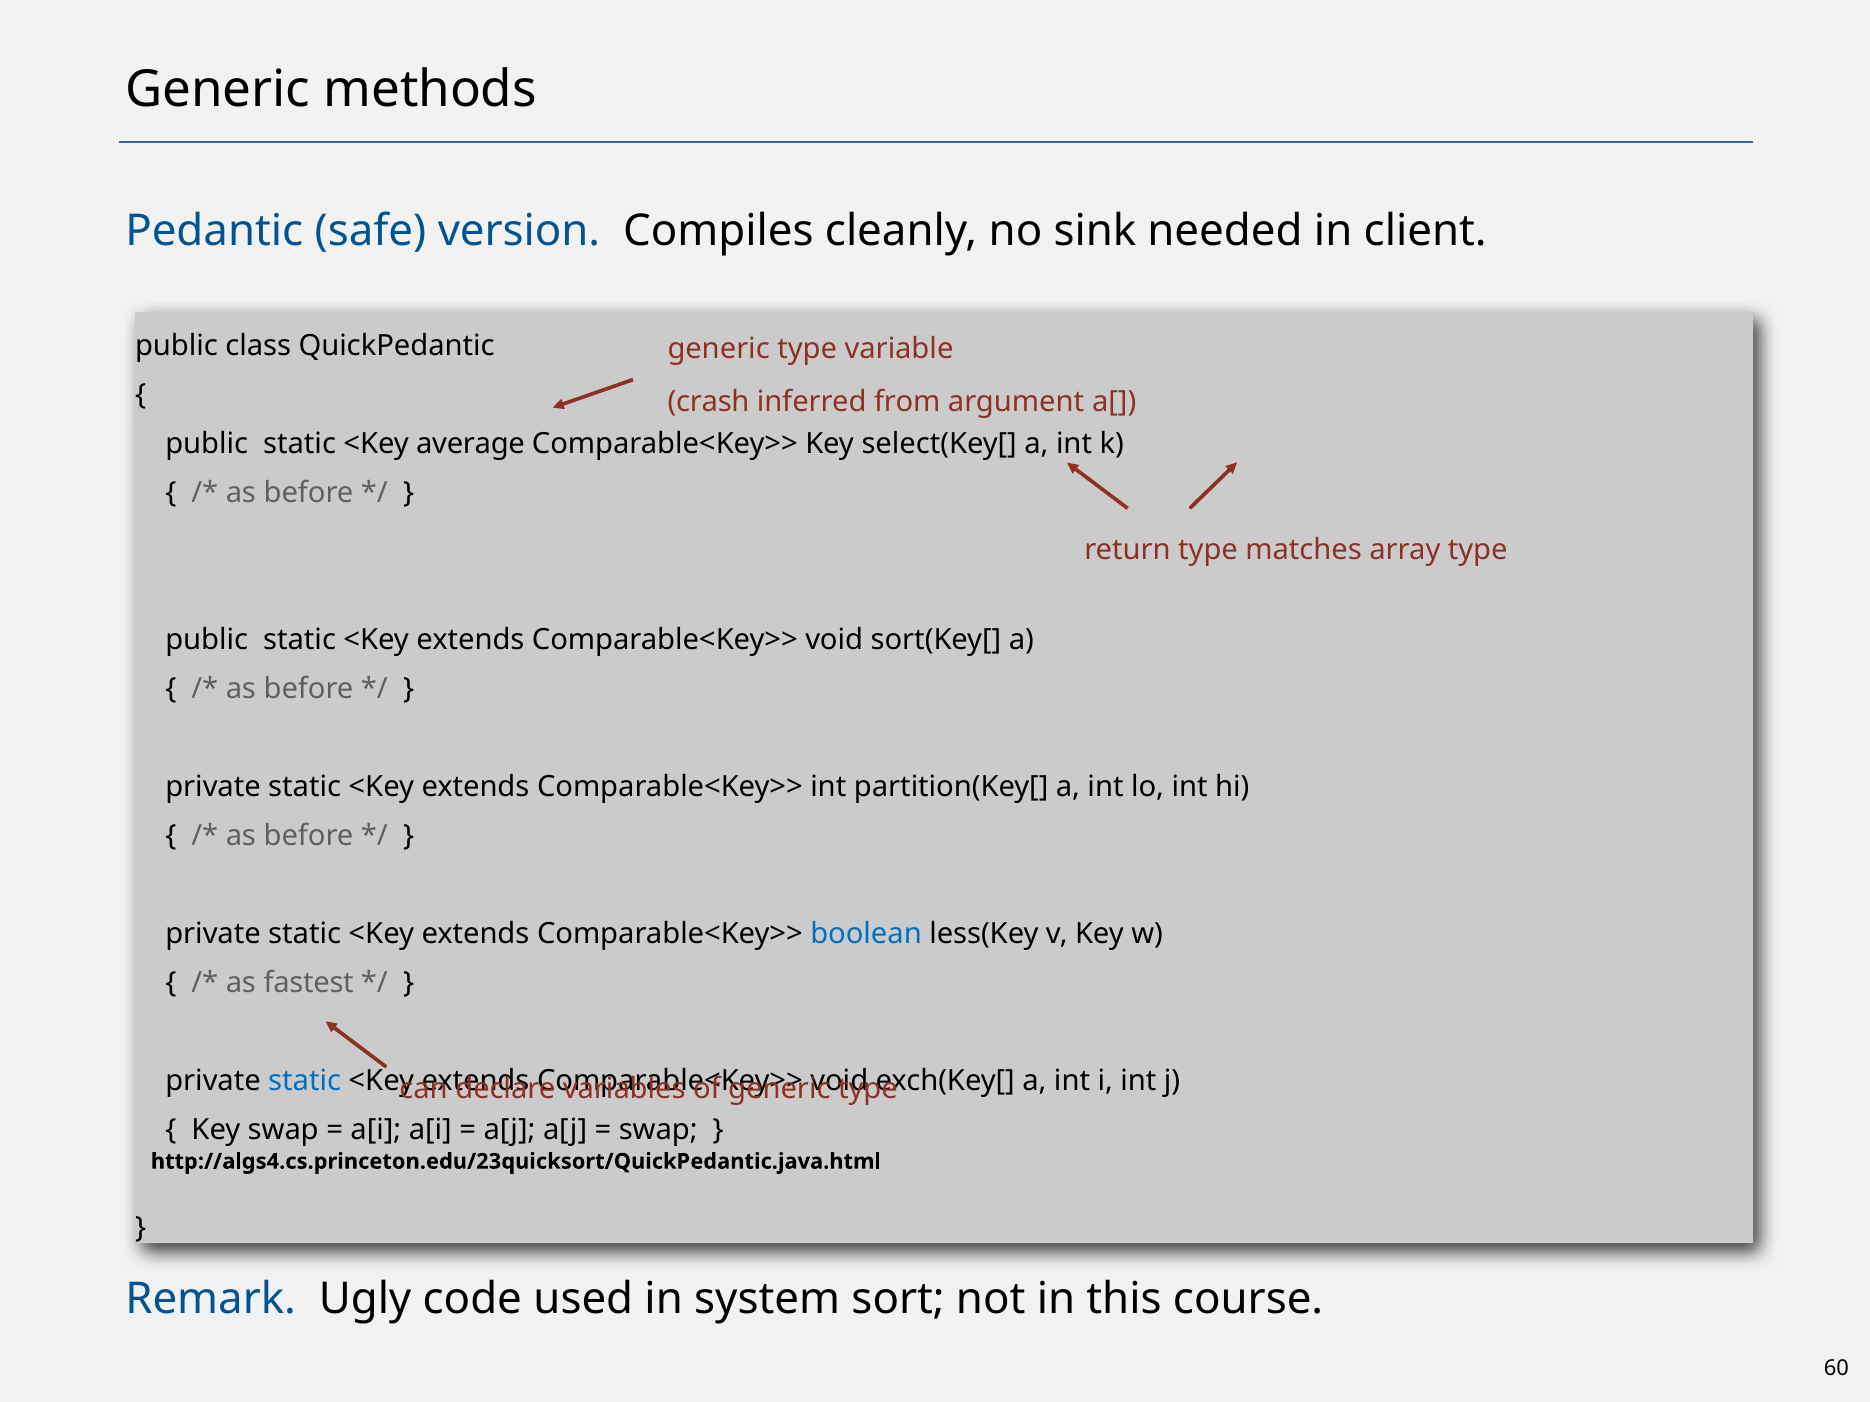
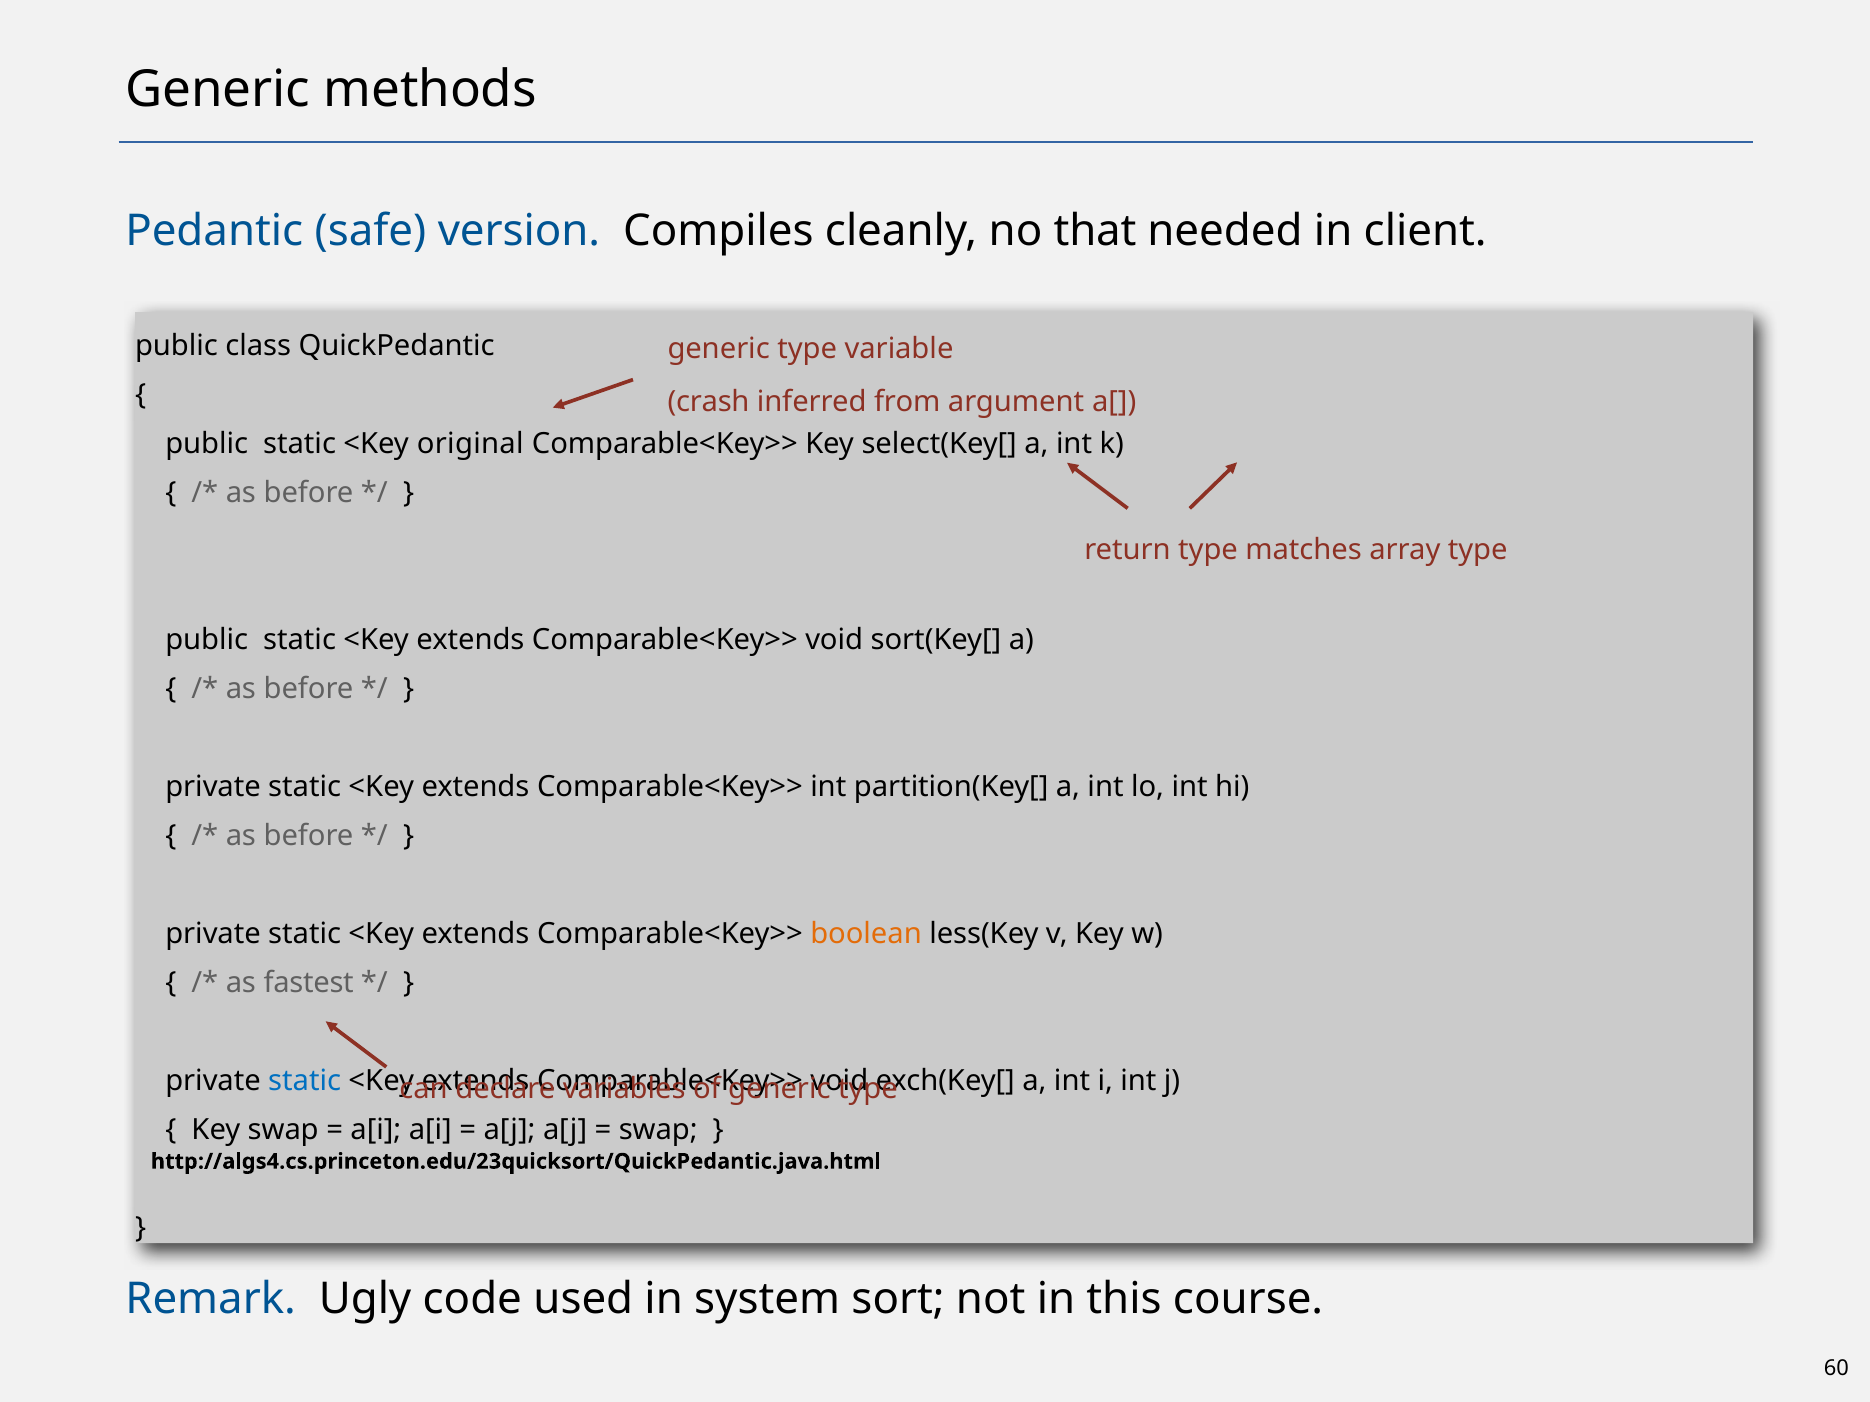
sink: sink -> that
average: average -> original
boolean colour: blue -> orange
